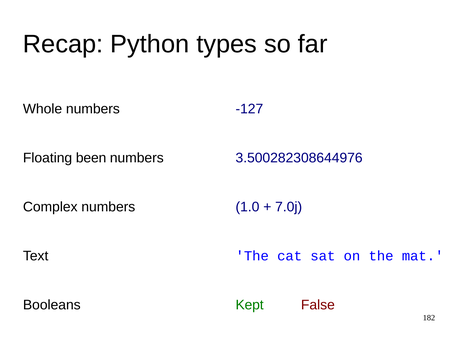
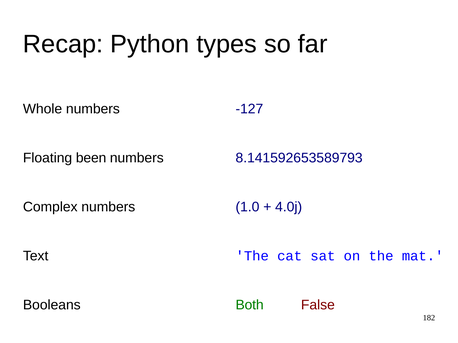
3.500282308644976: 3.500282308644976 -> 8.141592653589793
7.0j: 7.0j -> 4.0j
Kept: Kept -> Both
